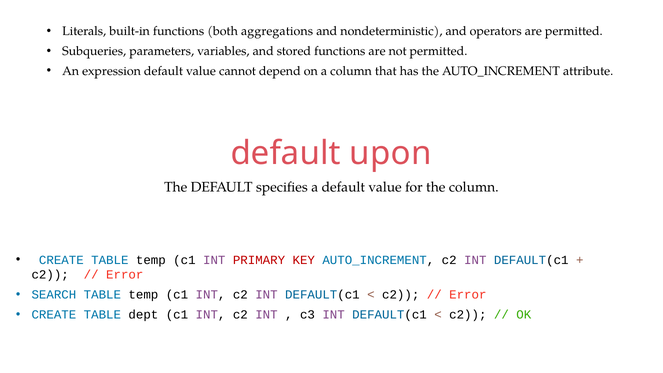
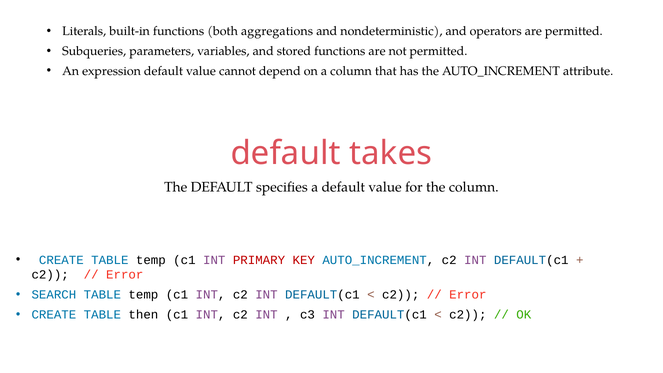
upon: upon -> takes
dept: dept -> then
